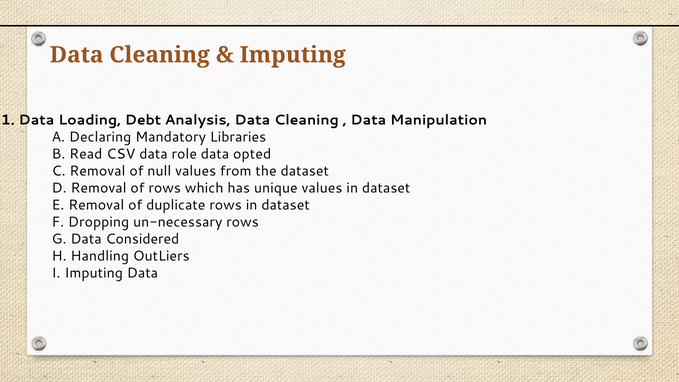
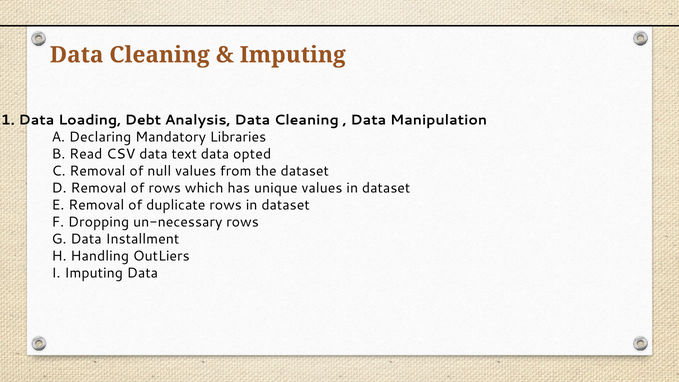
role: role -> text
Considered: Considered -> Installment
